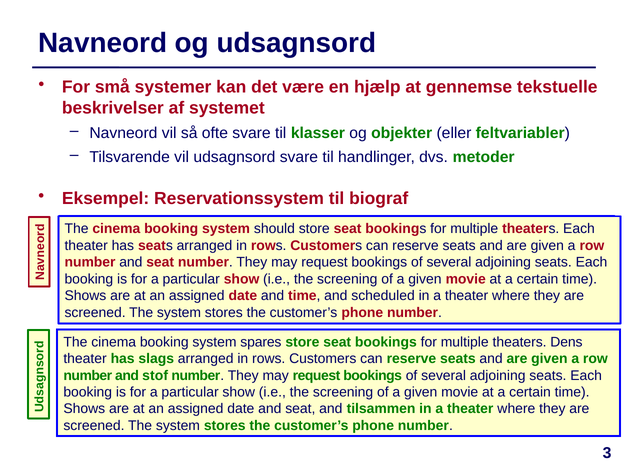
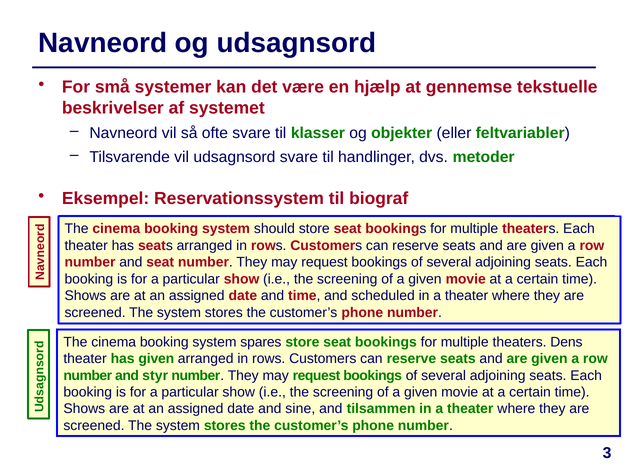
has slags: slags -> given
stof: stof -> styr
date and seat: seat -> sine
